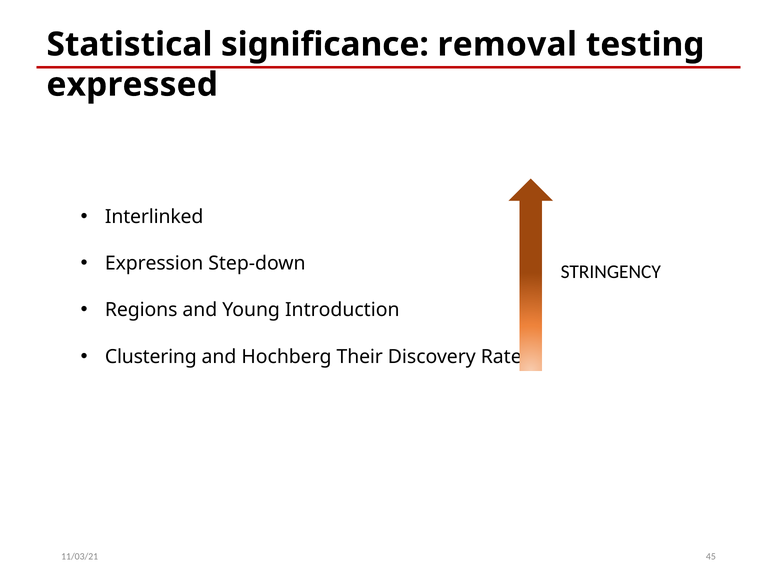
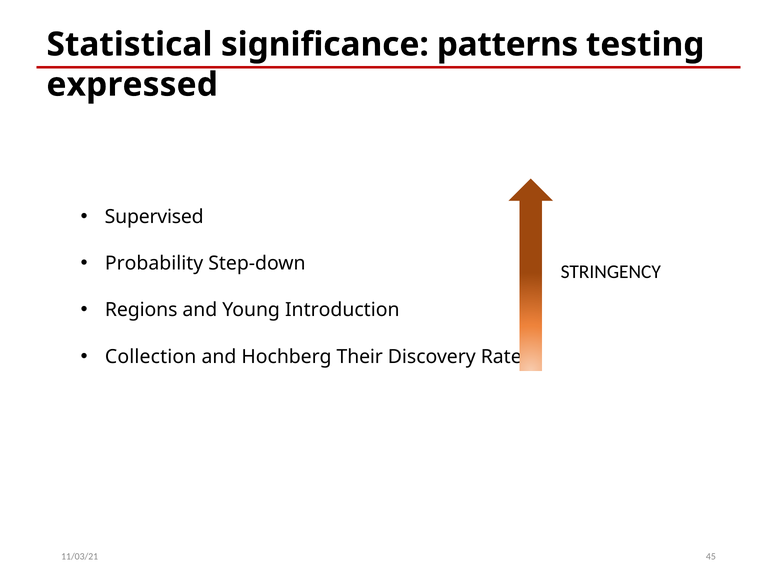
removal: removal -> patterns
Interlinked: Interlinked -> Supervised
Expression: Expression -> Probability
Clustering: Clustering -> Collection
